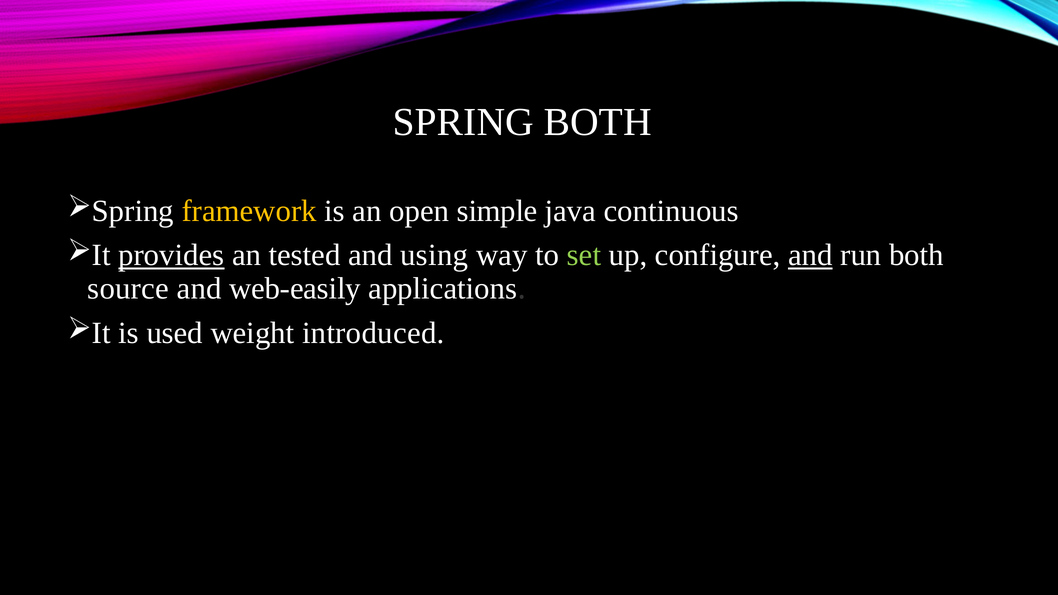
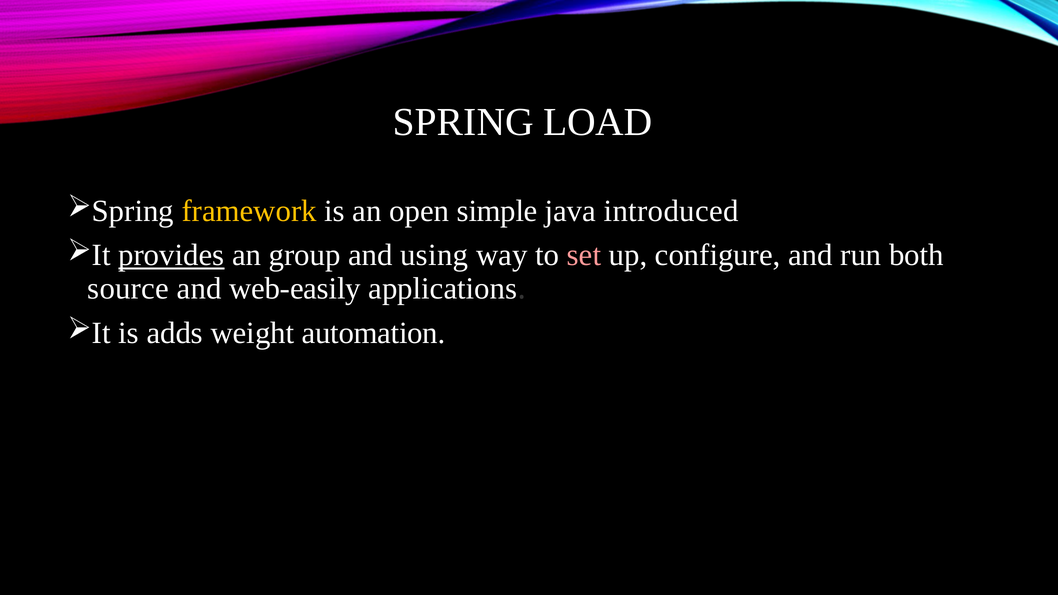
SPRING BOTH: BOTH -> LOAD
continuous: continuous -> introduced
tested: tested -> group
set colour: light green -> pink
and at (810, 255) underline: present -> none
used: used -> adds
introduced: introduced -> automation
